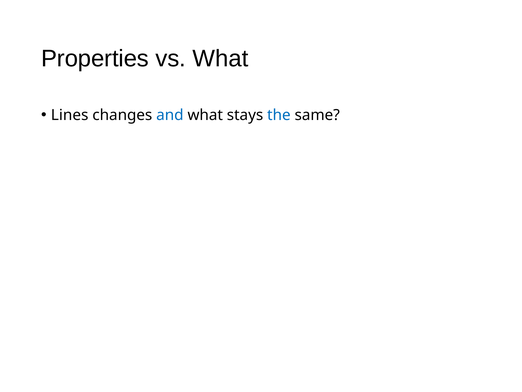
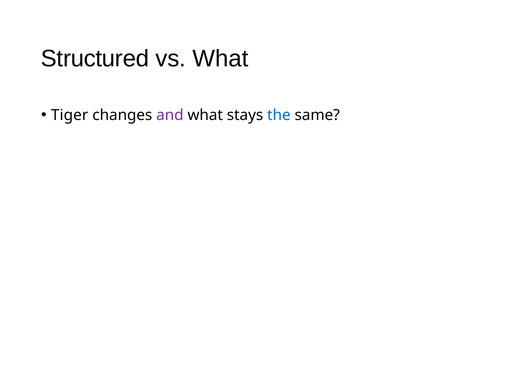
Properties: Properties -> Structured
Lines: Lines -> Tiger
and colour: blue -> purple
